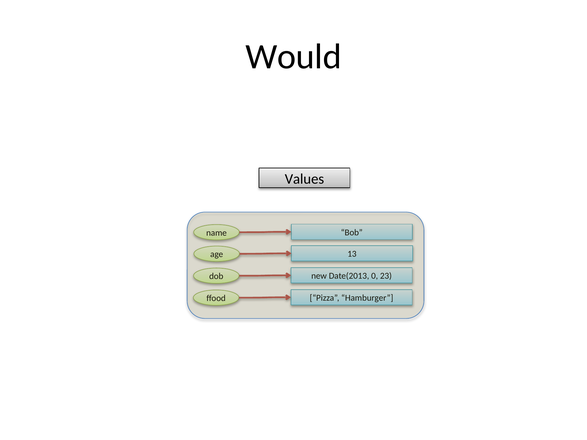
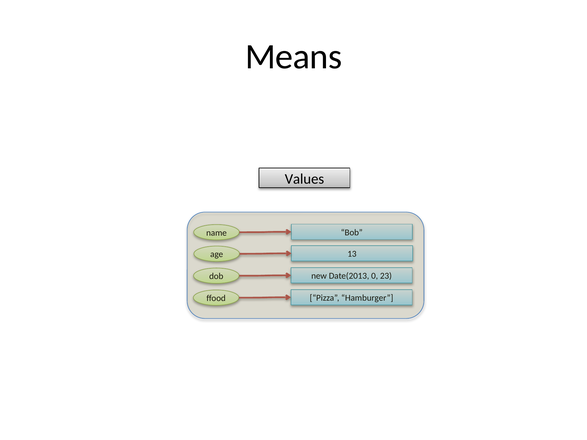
Would: Would -> Means
